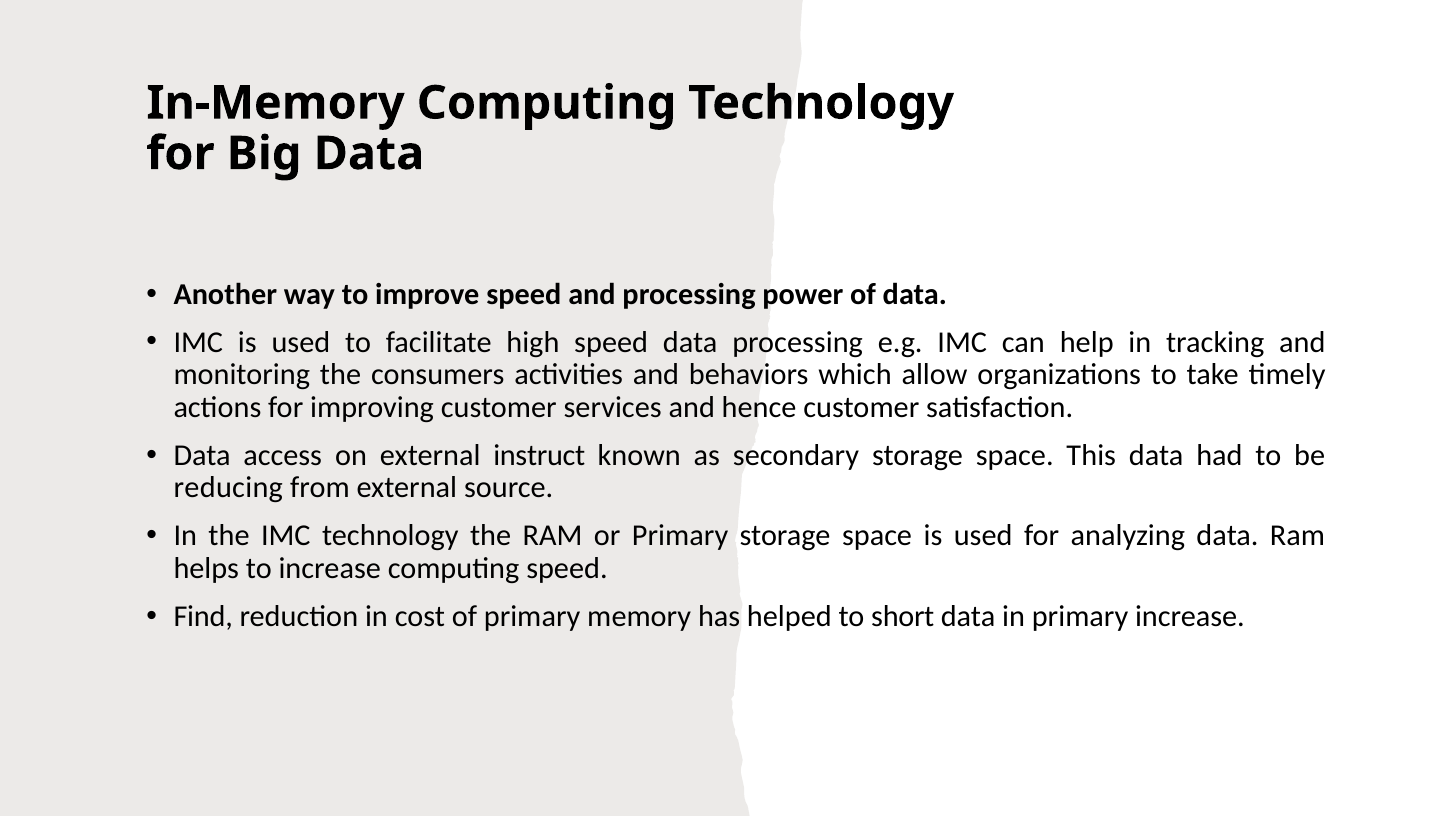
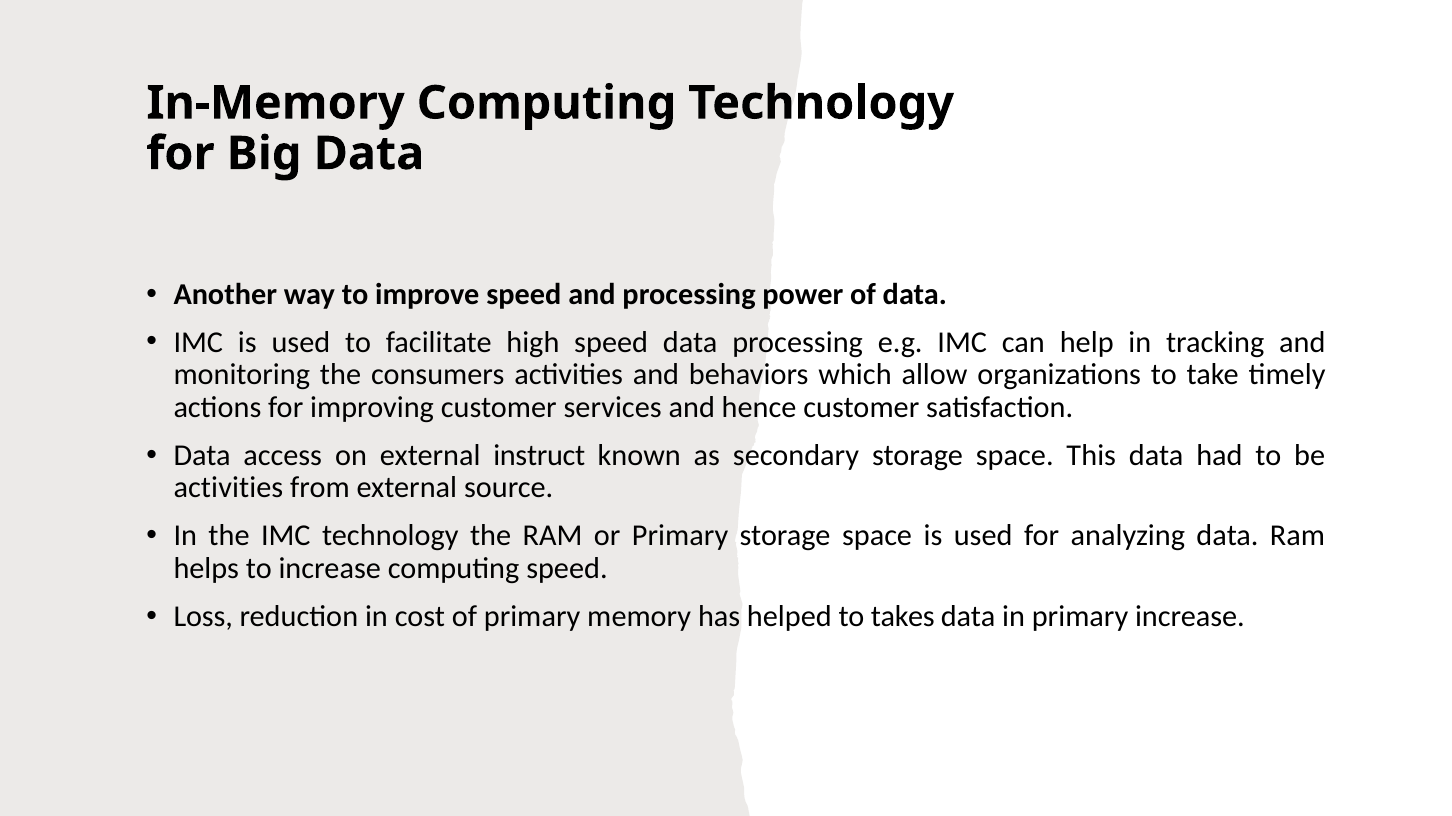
reducing at (228, 488): reducing -> activities
Find: Find -> Loss
short: short -> takes
